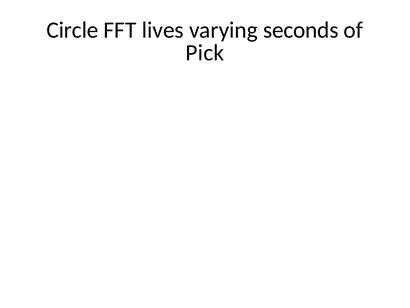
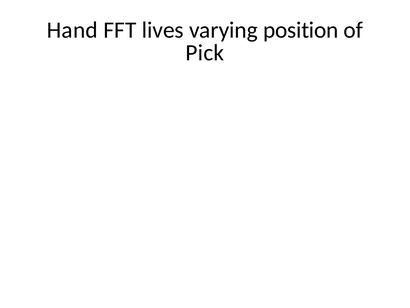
Circle: Circle -> Hand
seconds: seconds -> position
